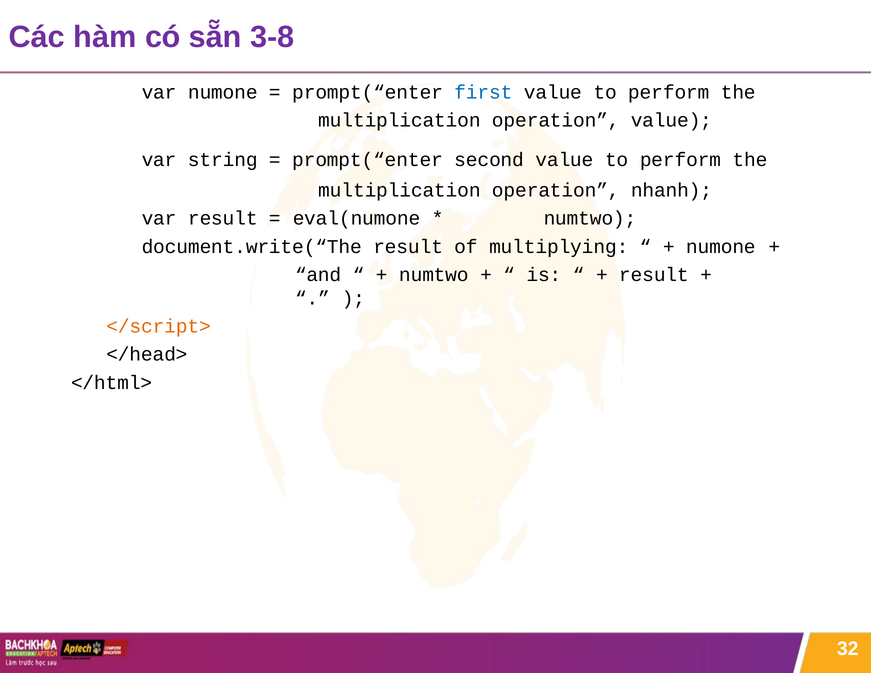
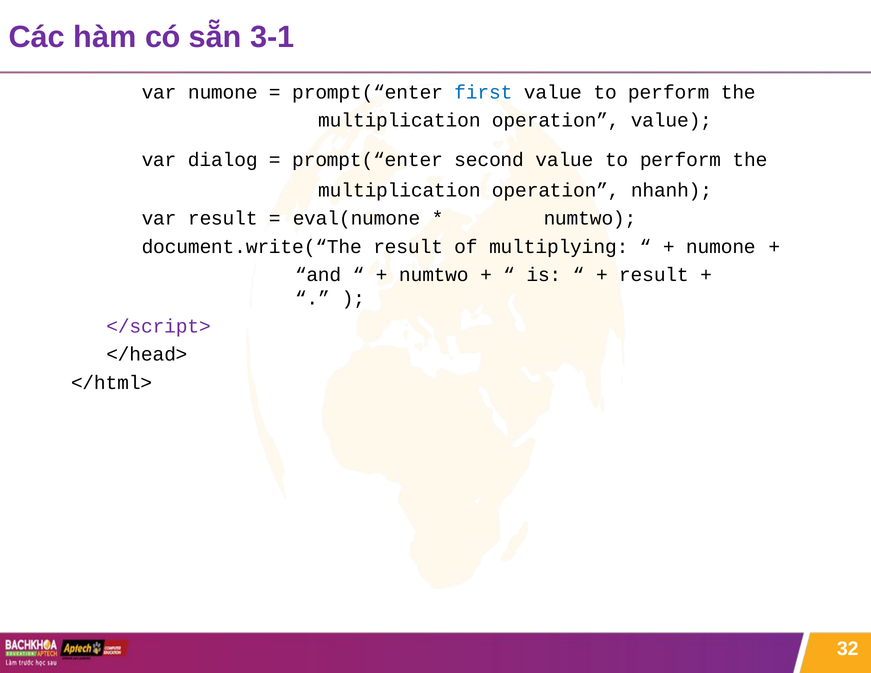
3-8: 3-8 -> 3-1
string: string -> dialog
</script> colour: orange -> purple
